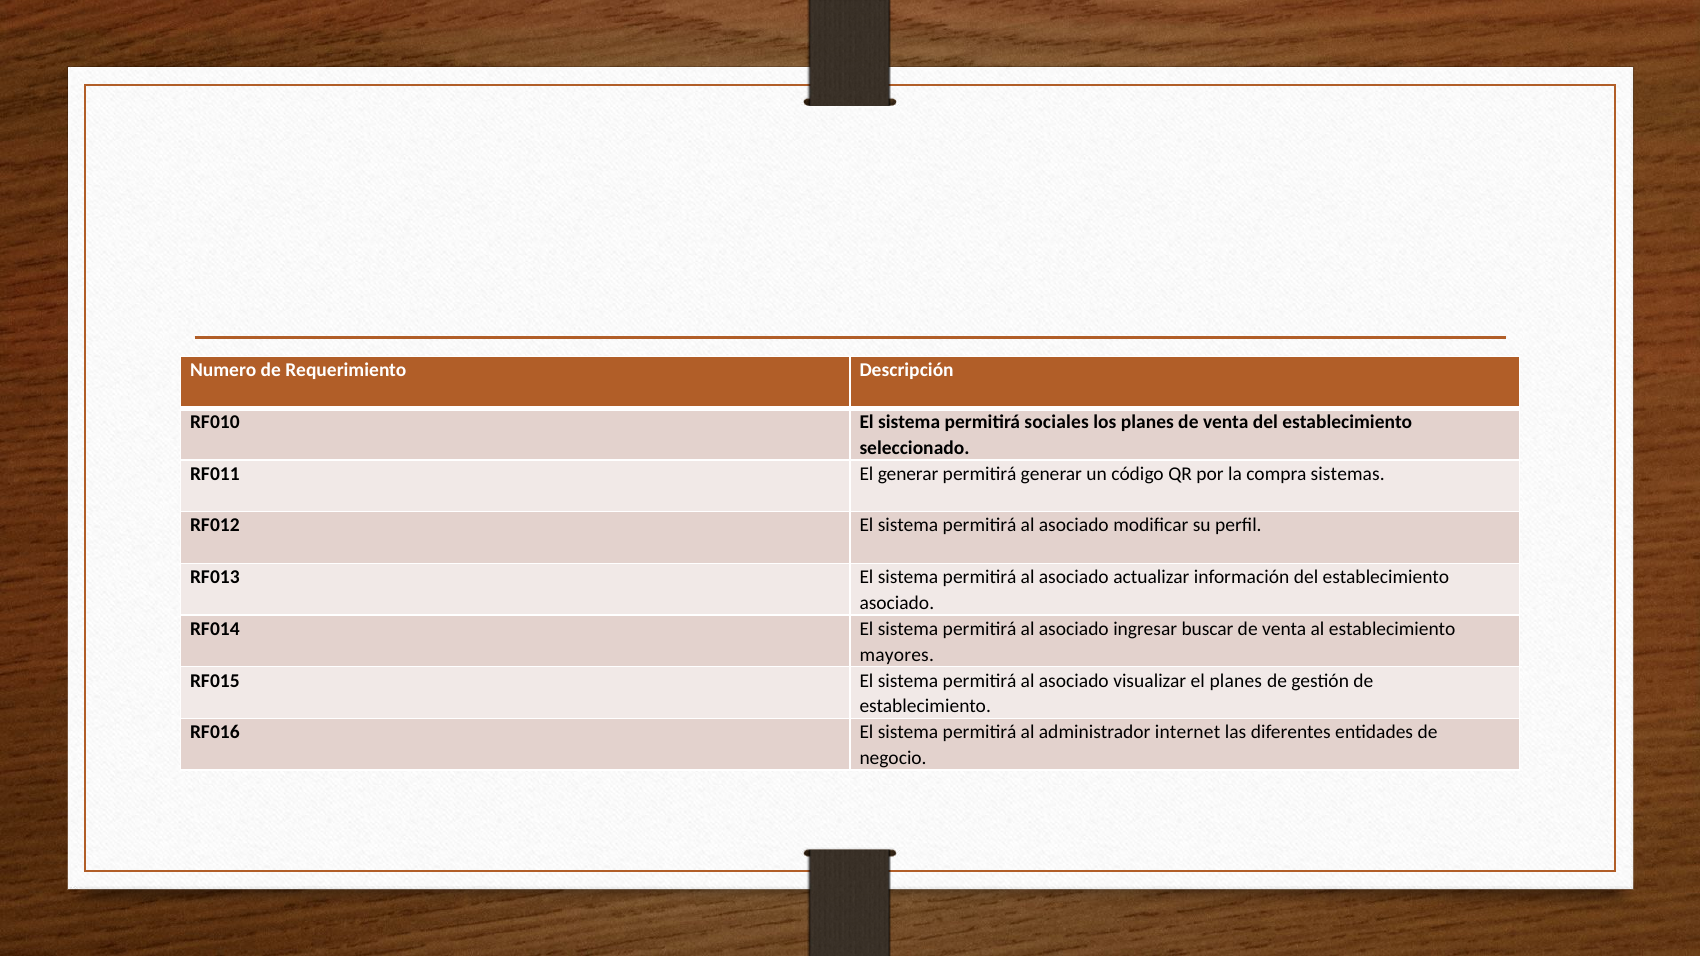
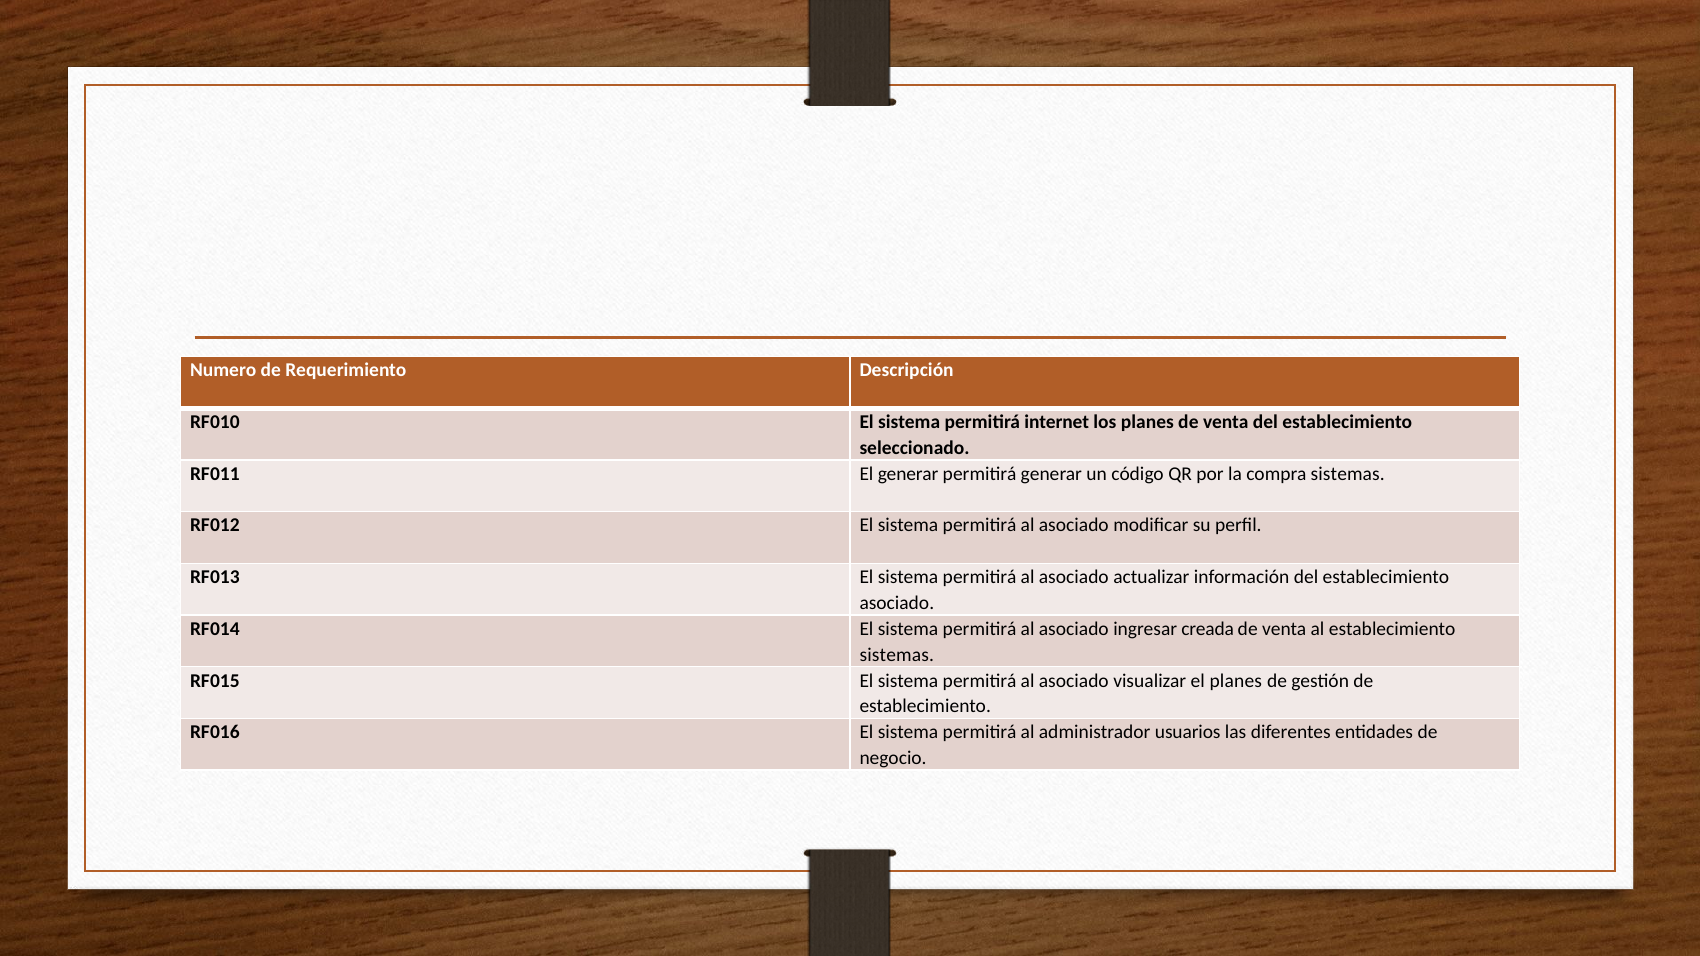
sociales: sociales -> internet
buscar: buscar -> creada
mayores at (897, 655): mayores -> sistemas
internet: internet -> usuarios
